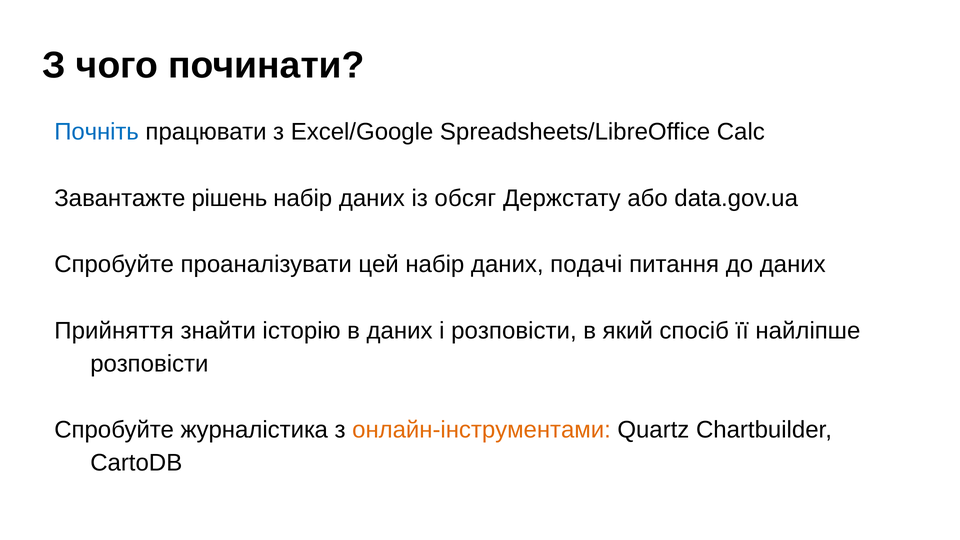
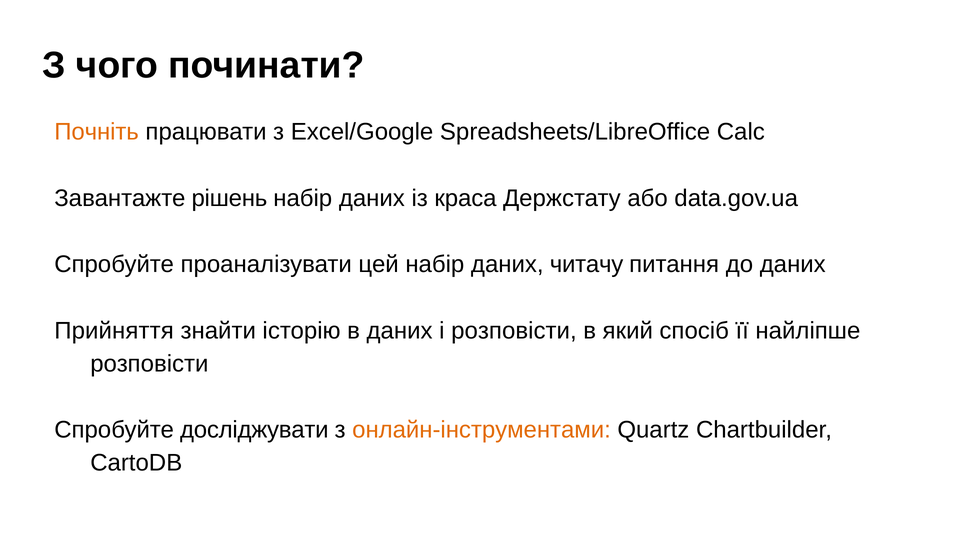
Почніть colour: blue -> orange
обсяг: обсяг -> краса
подачі: подачі -> читачу
журналістика: журналістика -> досліджувати
